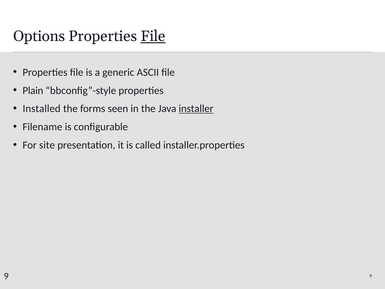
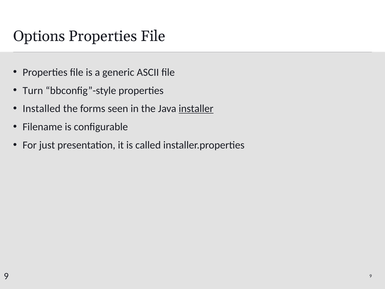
File at (153, 36) underline: present -> none
Plain: Plain -> Turn
site: site -> just
